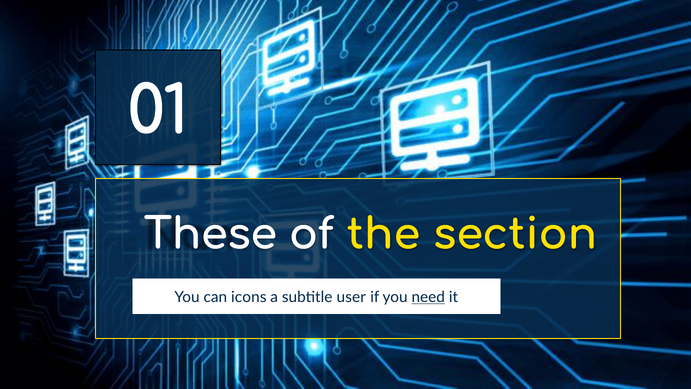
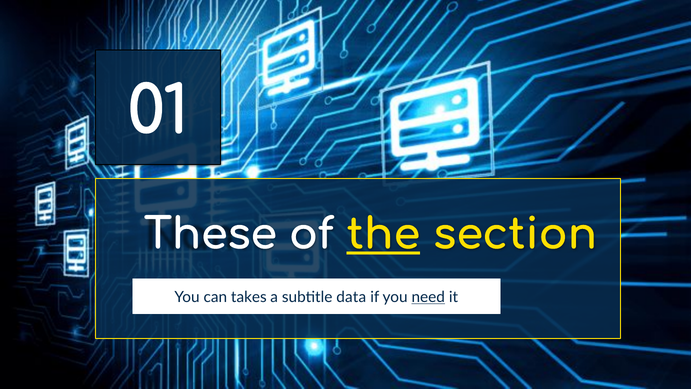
the underline: none -> present
icons: icons -> takes
user: user -> data
